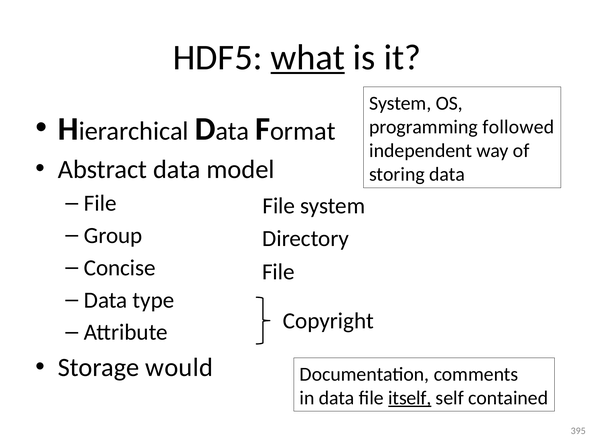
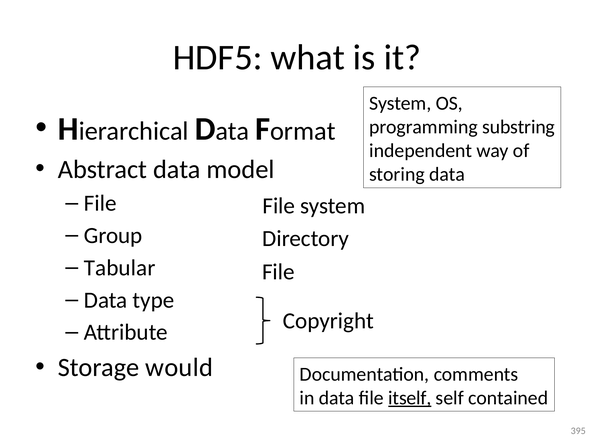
what underline: present -> none
followed: followed -> substring
Concise: Concise -> Tabular
